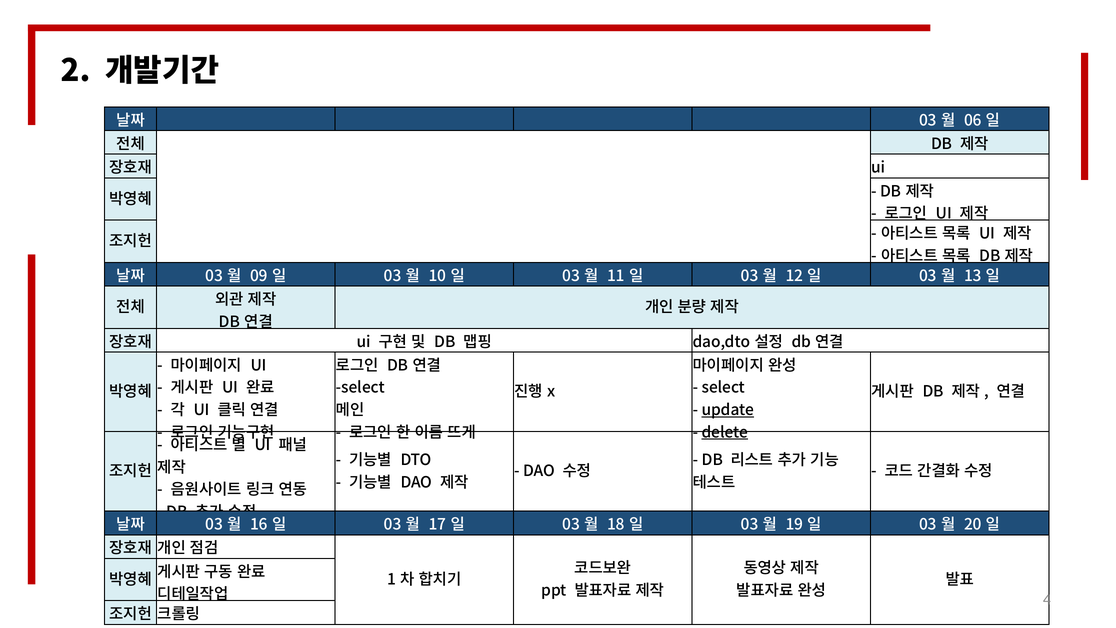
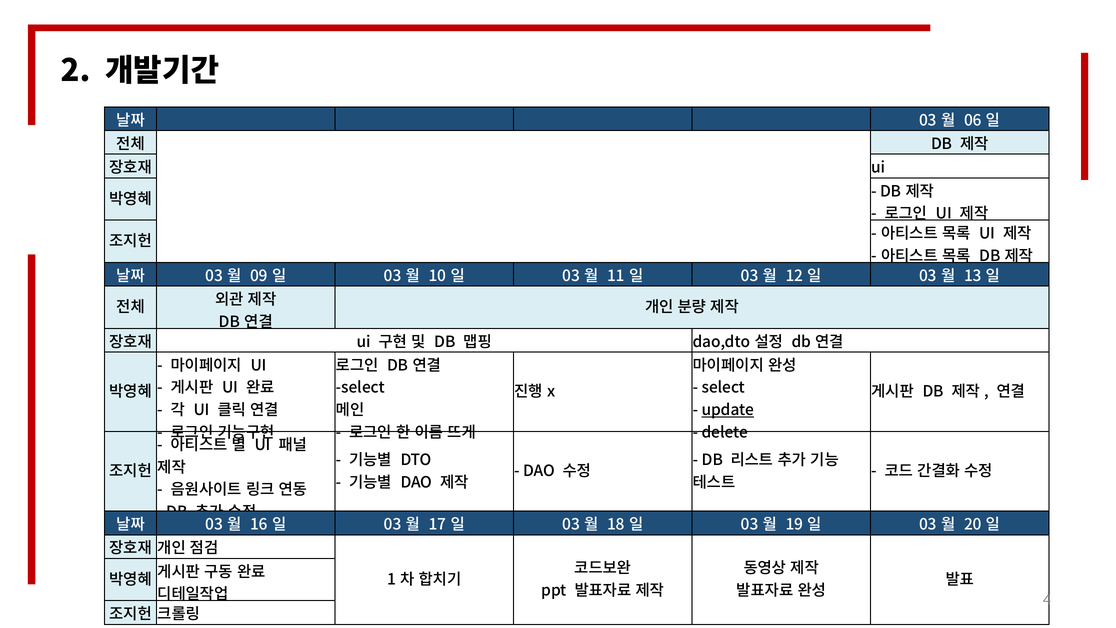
delete underline: present -> none
